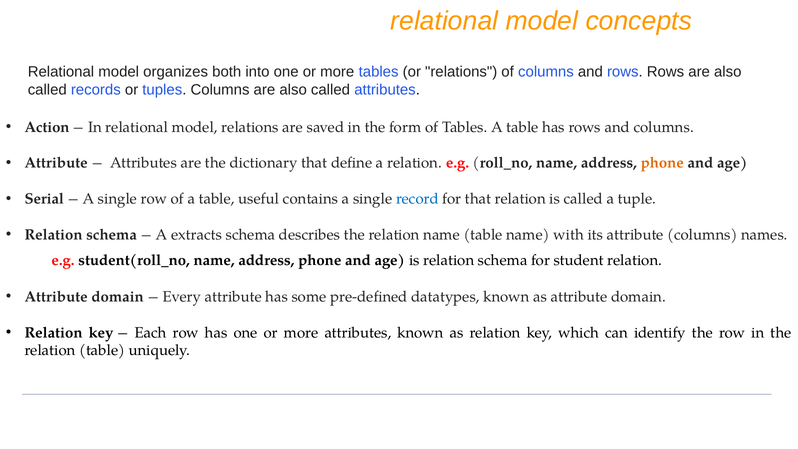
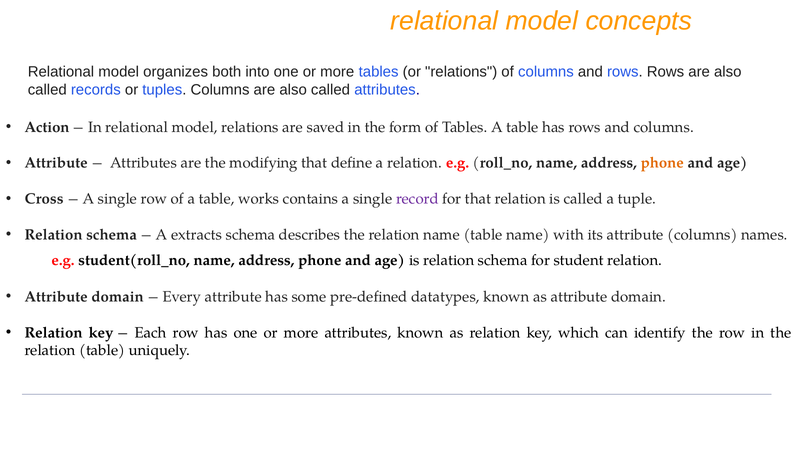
dictionary: dictionary -> modifying
Serial: Serial -> Cross
useful: useful -> works
record colour: blue -> purple
